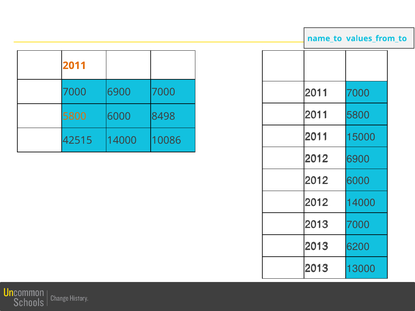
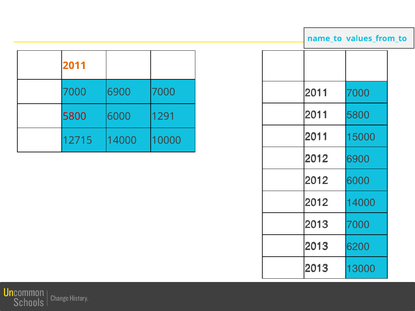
5800 at (74, 116) colour: orange -> red
8498: 8498 -> 1291
42515: 42515 -> 12715
10086: 10086 -> 10000
